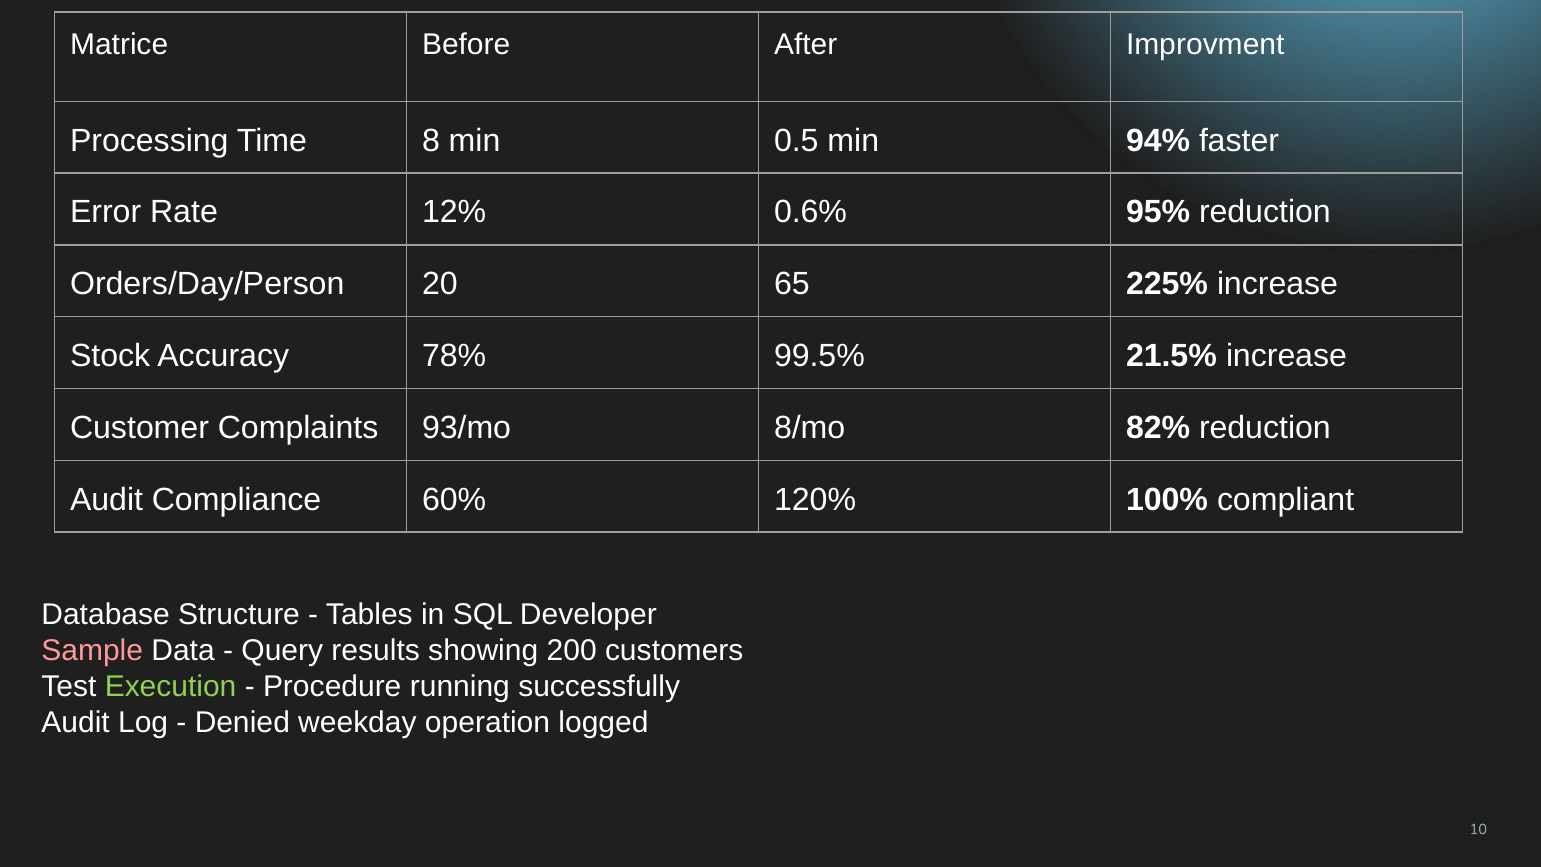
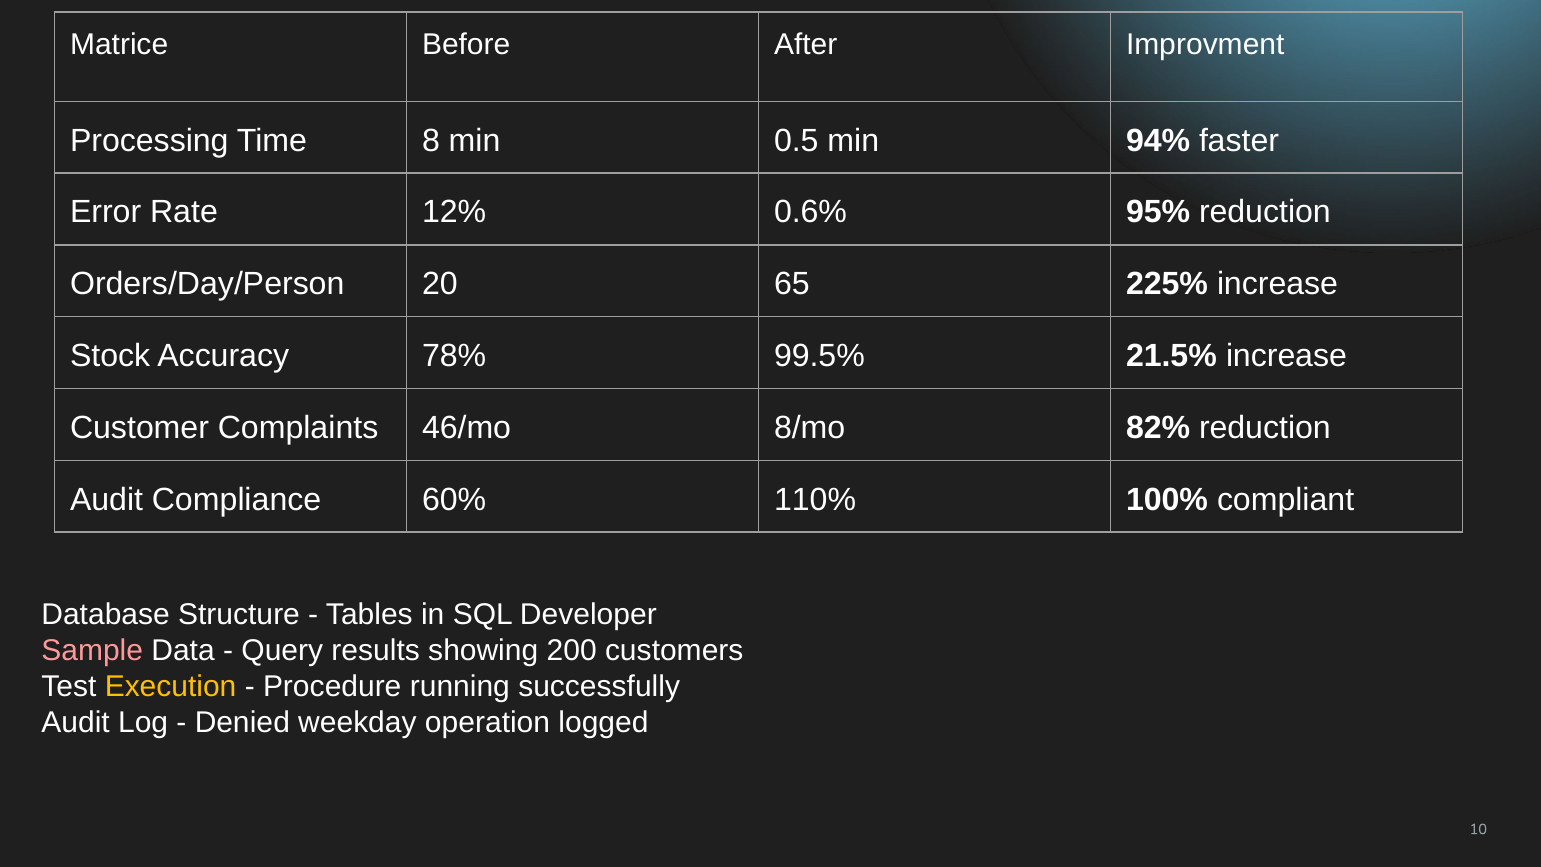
93/mo: 93/mo -> 46/mo
120%: 120% -> 110%
Execution colour: light green -> yellow
